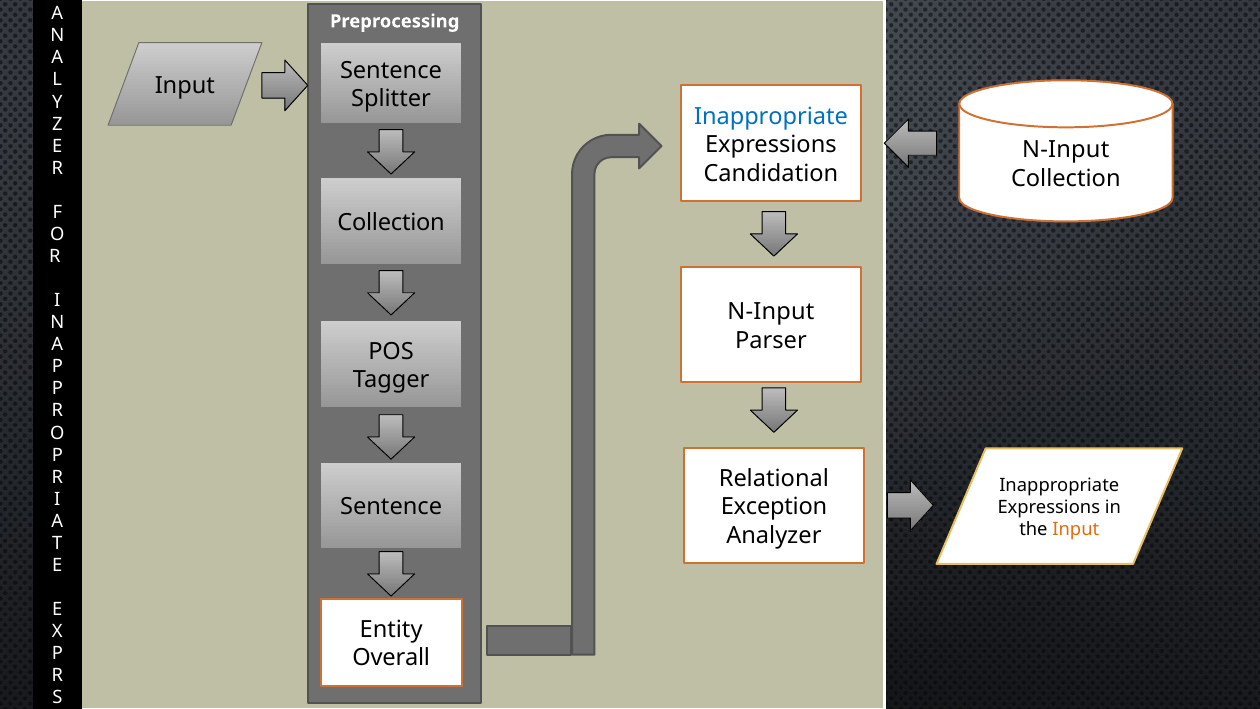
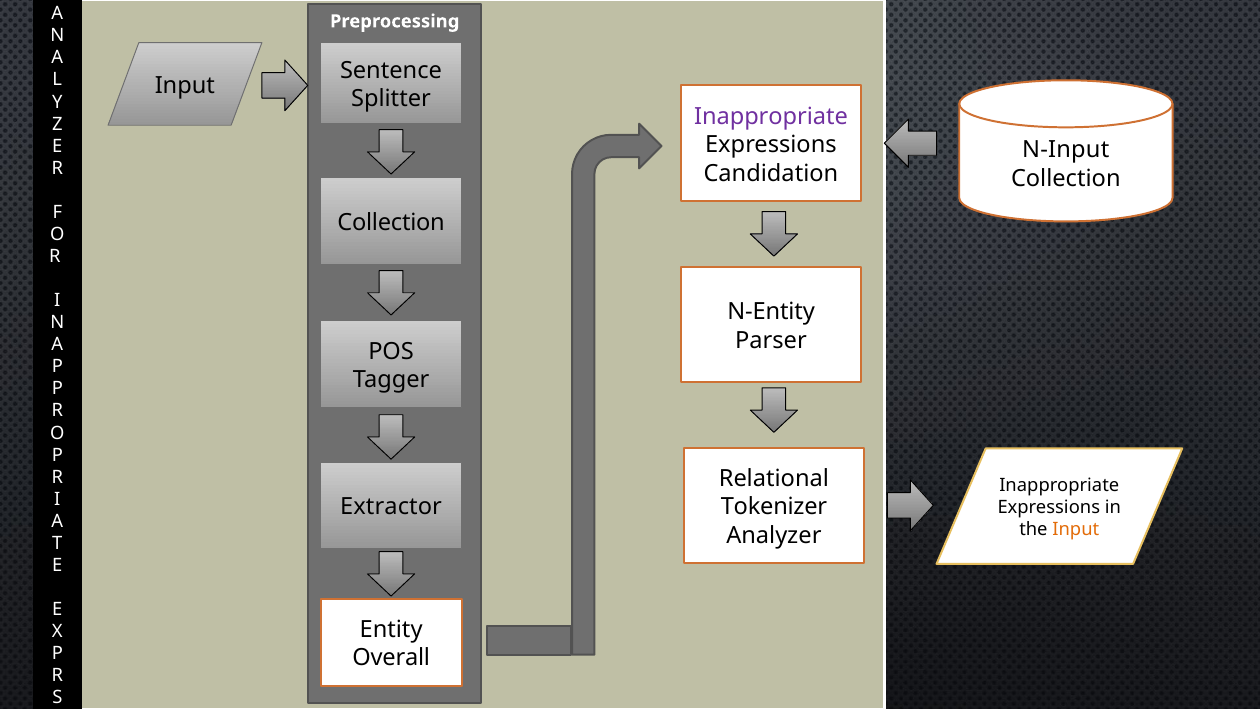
Inappropriate at (771, 116) colour: blue -> purple
N-Input at (771, 312): N-Input -> N-Entity
Sentence at (391, 507): Sentence -> Extractor
Exception: Exception -> Tokenizer
